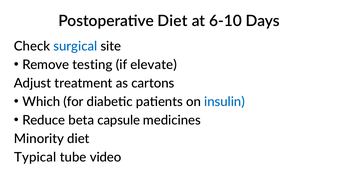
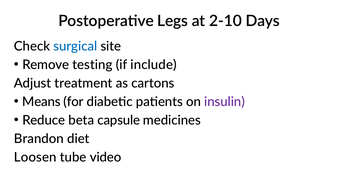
Postoperative Diet: Diet -> Legs
6-10: 6-10 -> 2-10
elevate: elevate -> include
Which: Which -> Means
insulin colour: blue -> purple
Minority: Minority -> Brandon
Typical: Typical -> Loosen
